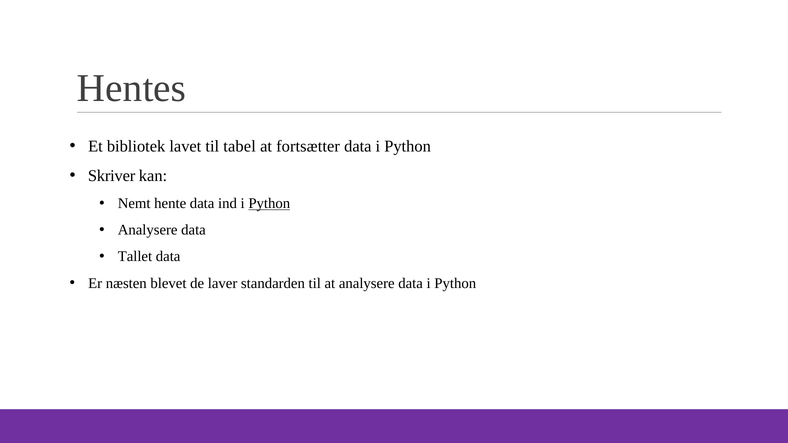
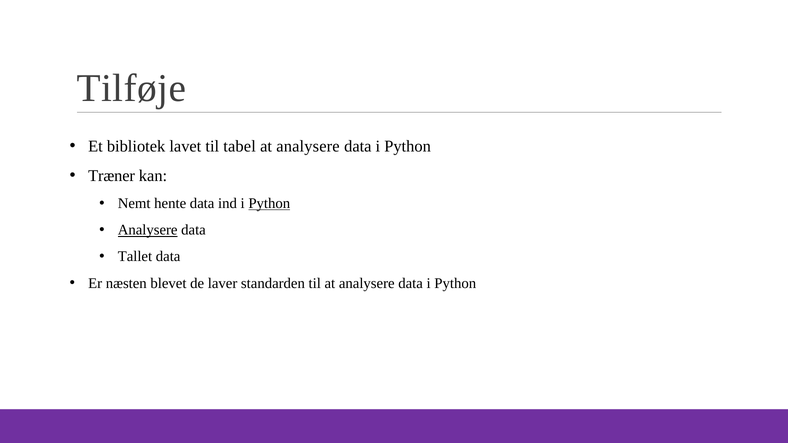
Hentes: Hentes -> Tilføje
fortsætter at (308, 147): fortsætter -> analysere
Skriver: Skriver -> Træner
Analysere at (148, 230) underline: none -> present
